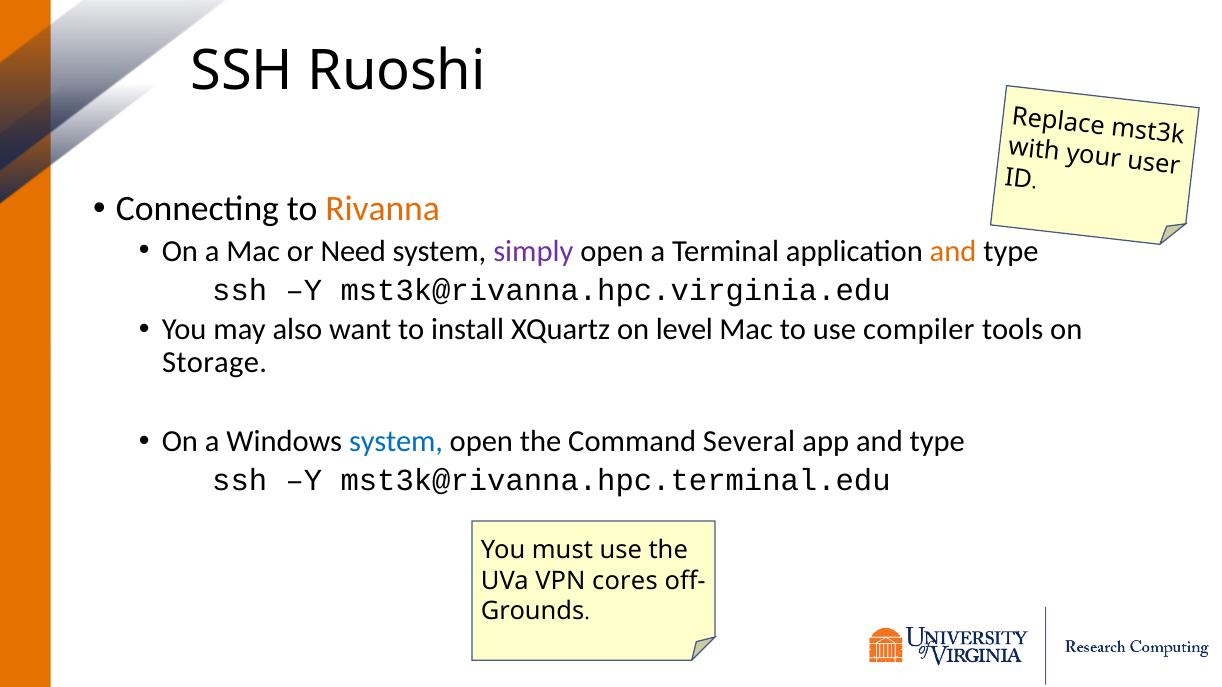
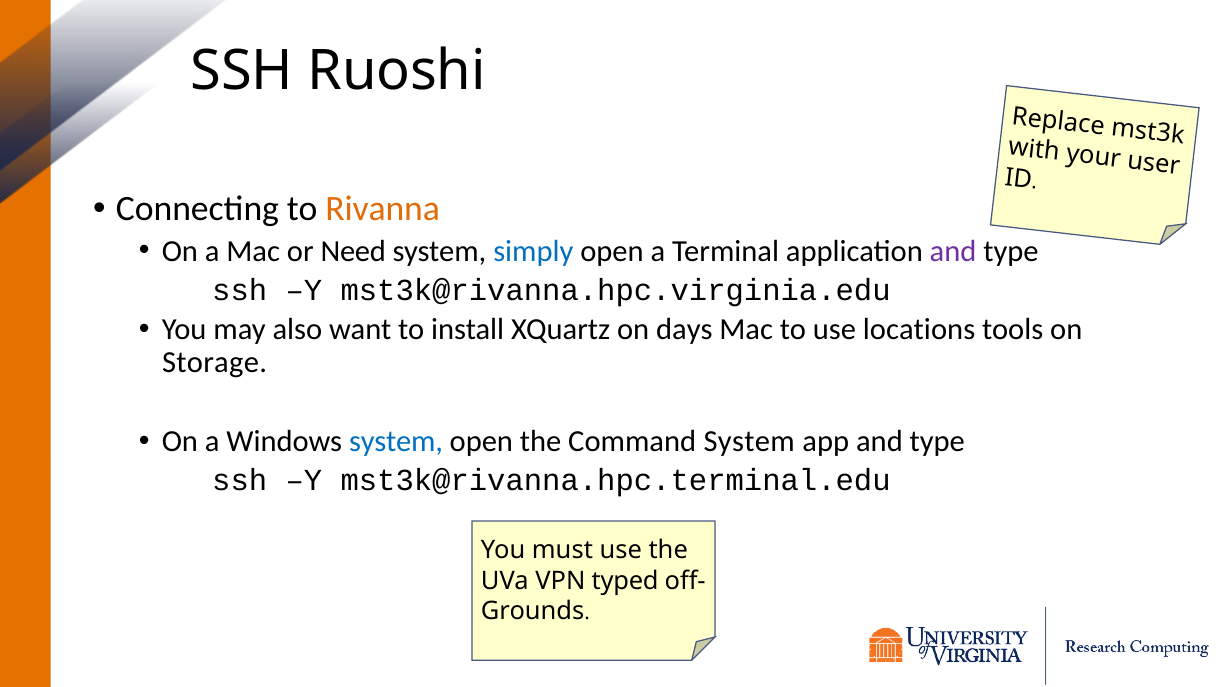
simply colour: purple -> blue
and at (953, 251) colour: orange -> purple
level: level -> days
compiler: compiler -> locations
Command Several: Several -> System
cores: cores -> typed
